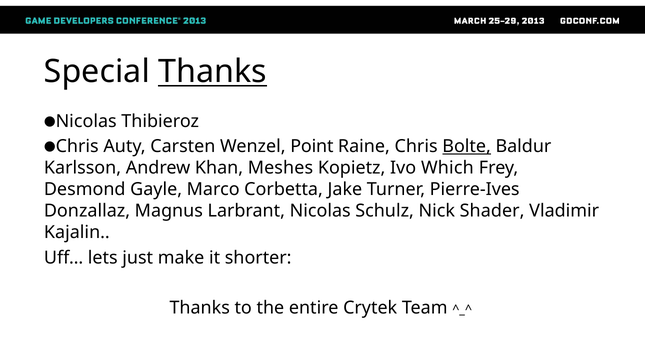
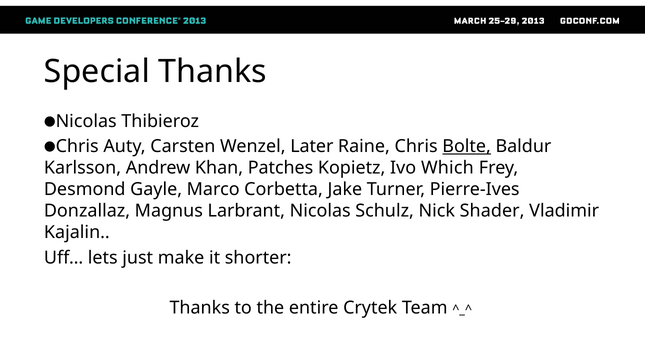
Thanks at (213, 72) underline: present -> none
Point: Point -> Later
Meshes: Meshes -> Patches
